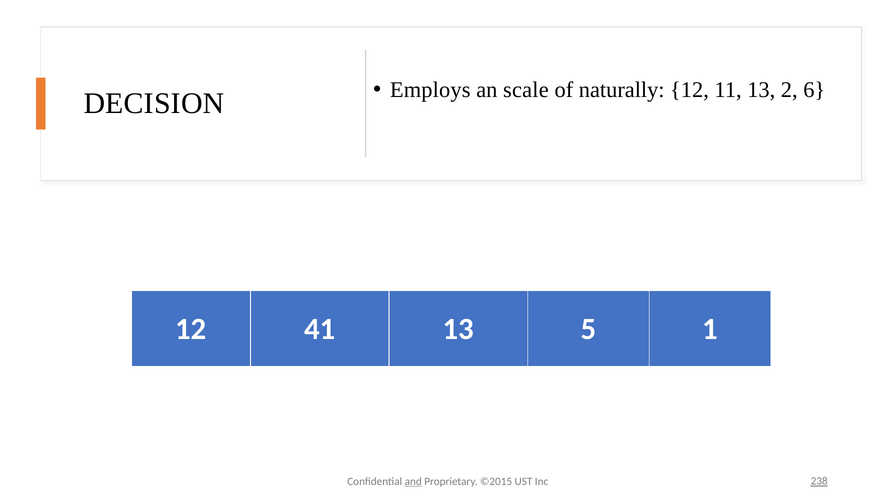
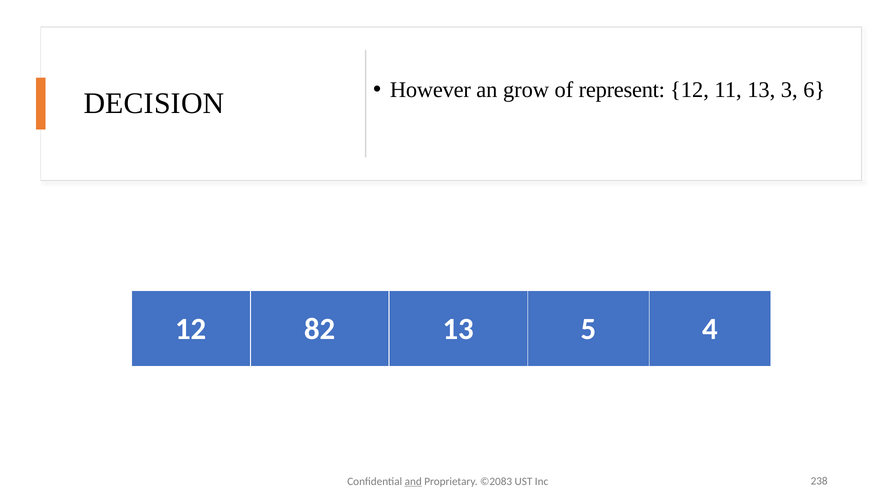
Employs: Employs -> However
scale: scale -> grow
naturally: naturally -> represent
2: 2 -> 3
41: 41 -> 82
1: 1 -> 4
©2015: ©2015 -> ©2083
238 underline: present -> none
